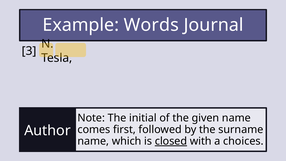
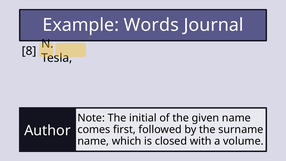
3: 3 -> 8
closed underline: present -> none
choices: choices -> volume
